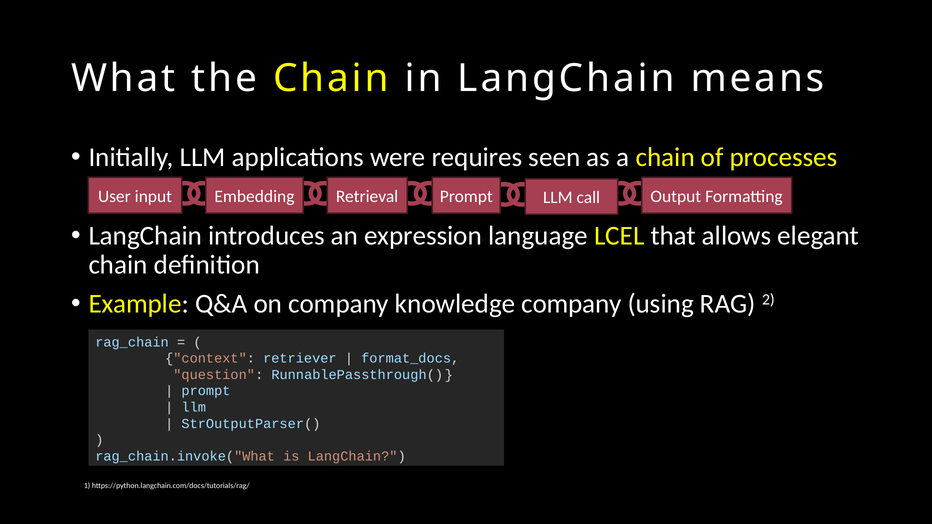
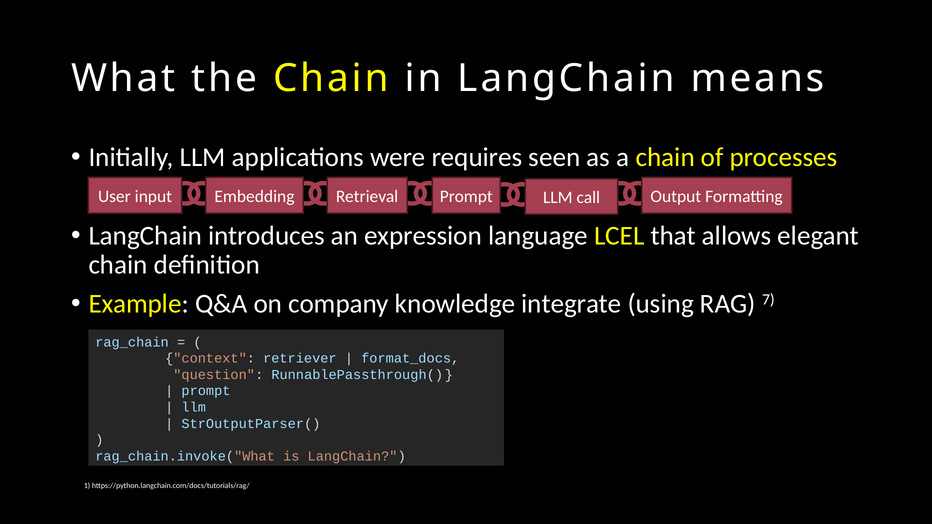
knowledge company: company -> integrate
2: 2 -> 7
